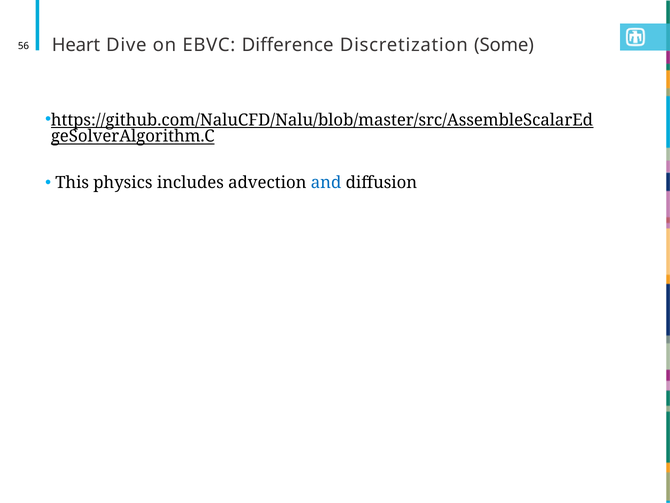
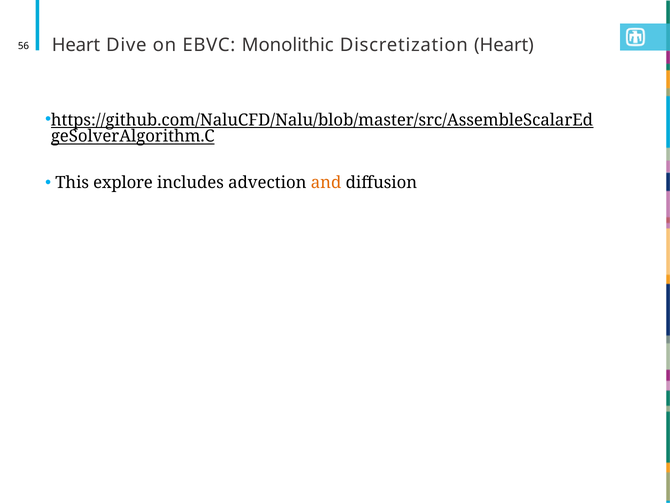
Difference: Difference -> Monolithic
Discretization Some: Some -> Heart
physics: physics -> explore
and colour: blue -> orange
